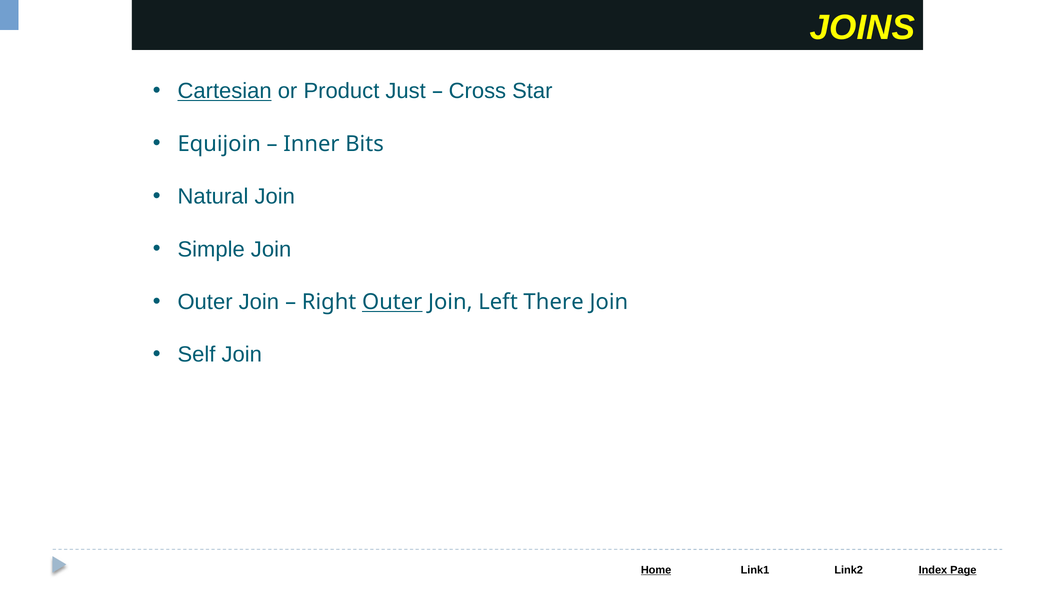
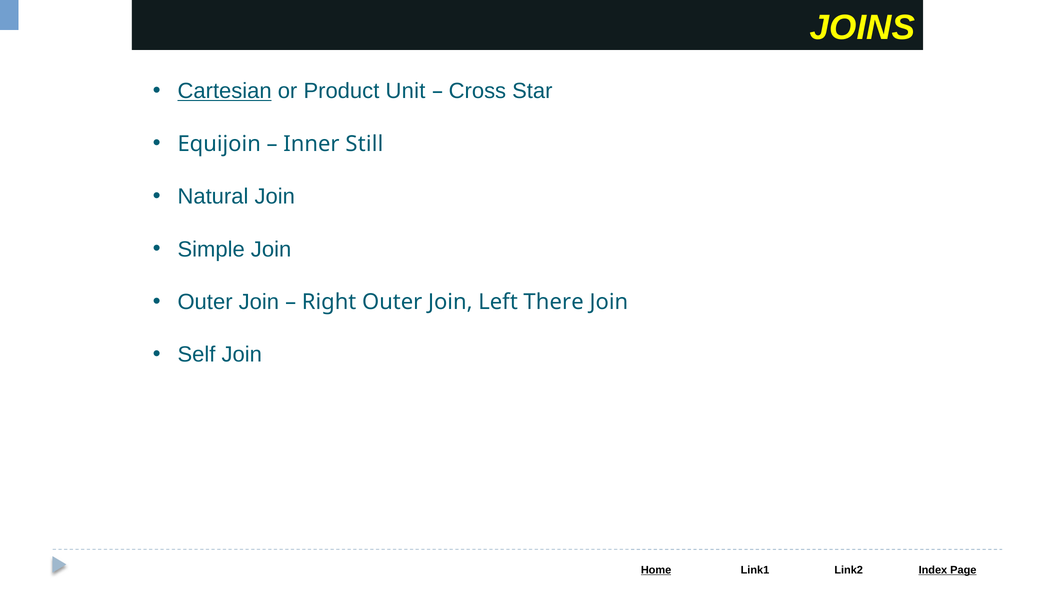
Just: Just -> Unit
Bits: Bits -> Still
Outer at (392, 302) underline: present -> none
